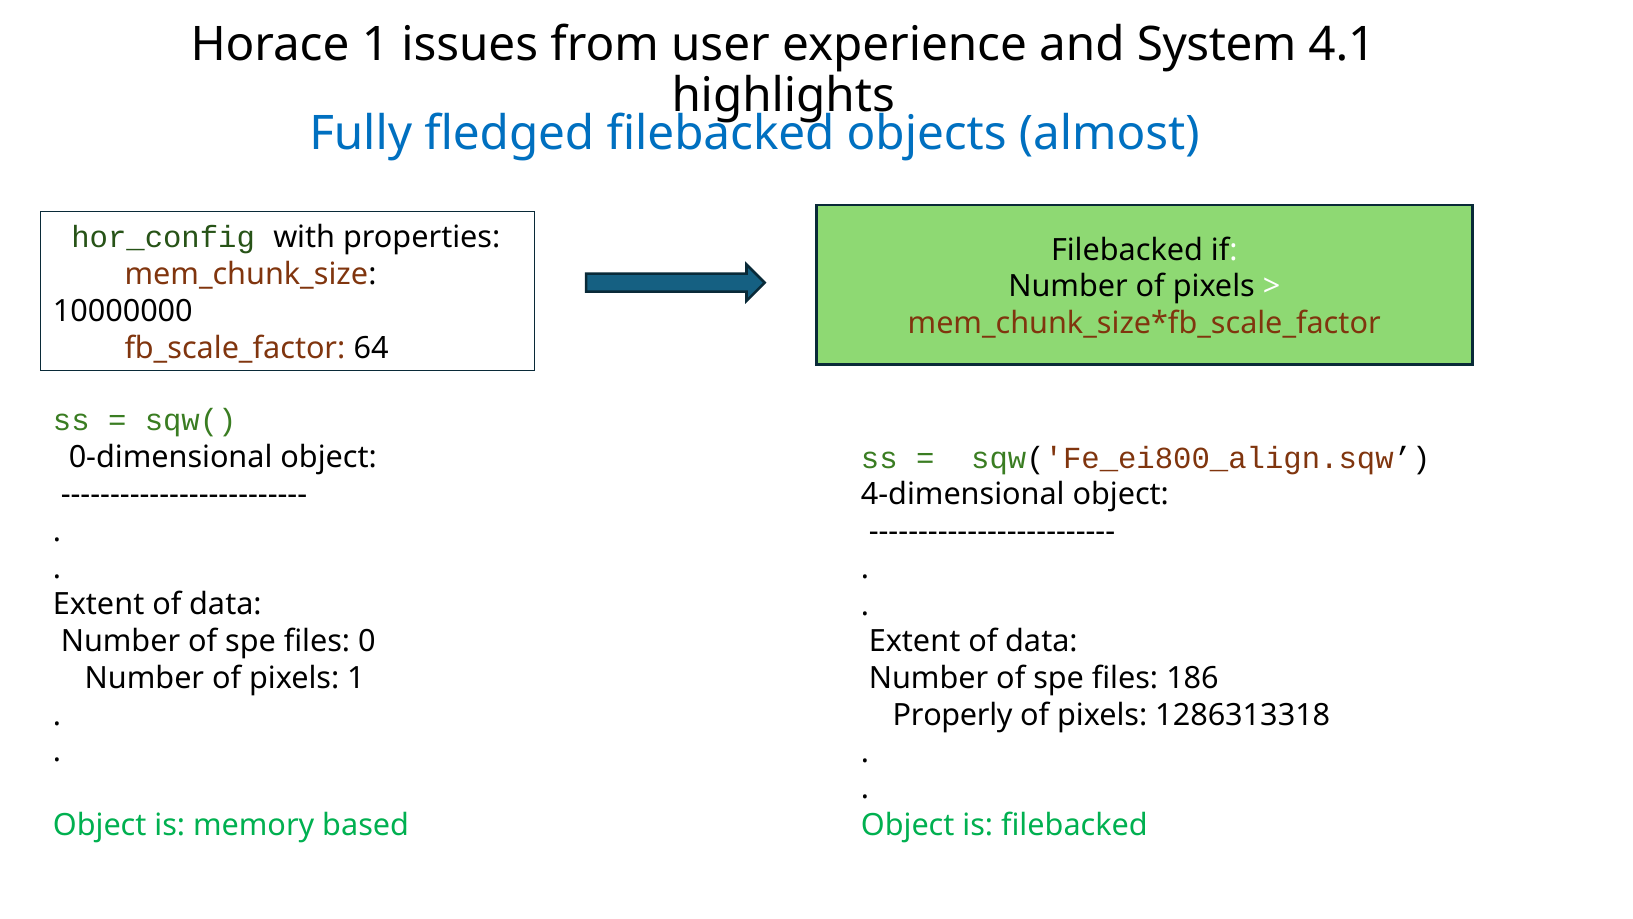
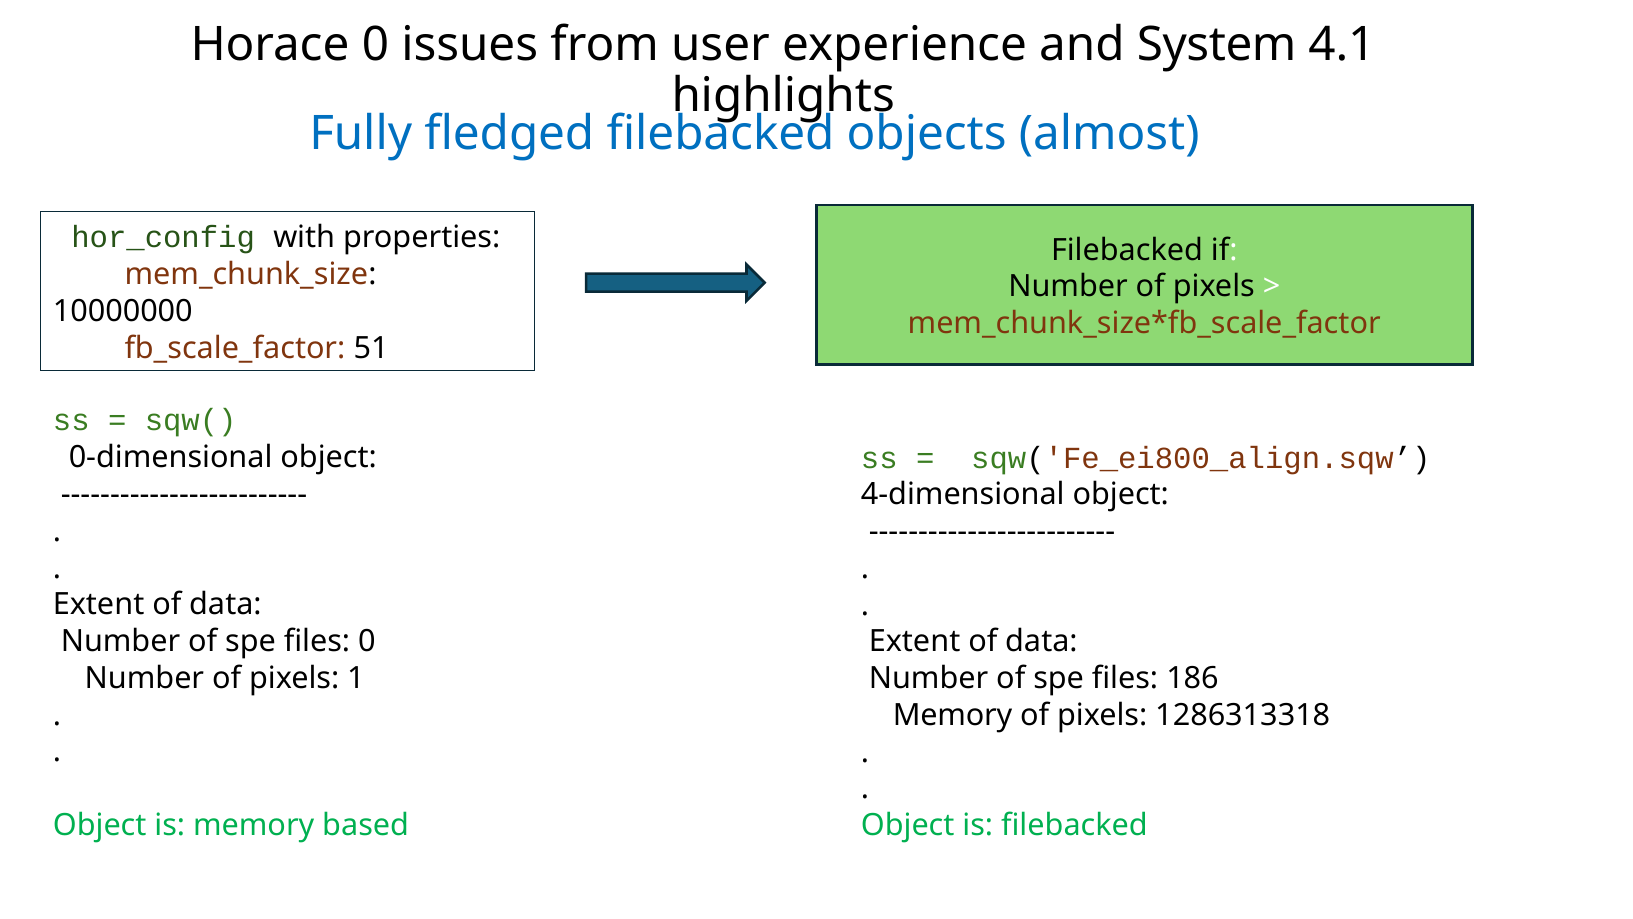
Horace 1: 1 -> 0
64: 64 -> 51
Properly at (953, 715): Properly -> Memory
